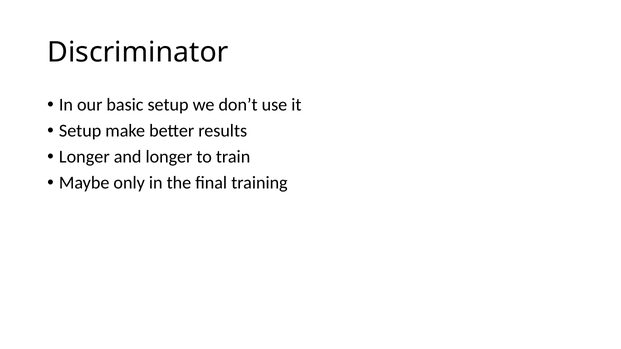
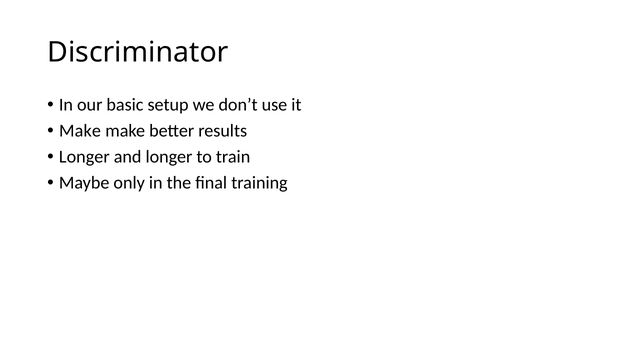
Setup at (80, 131): Setup -> Make
